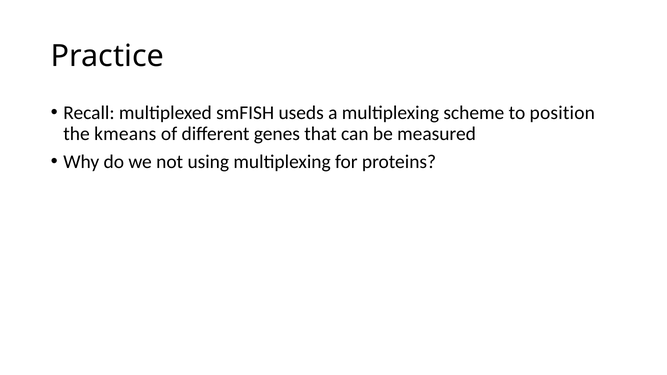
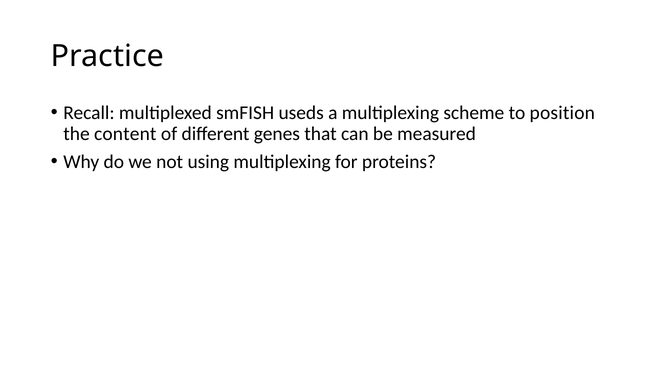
kmeans: kmeans -> content
